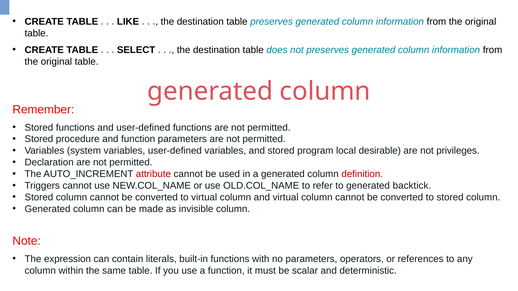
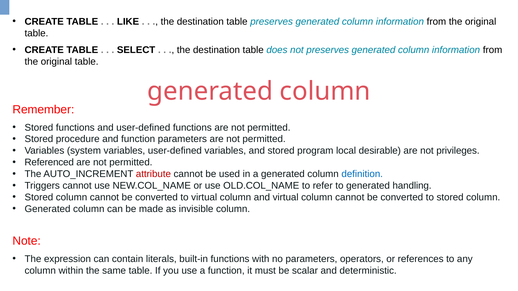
Declaration: Declaration -> Referenced
definition colour: red -> blue
backtick: backtick -> handling
